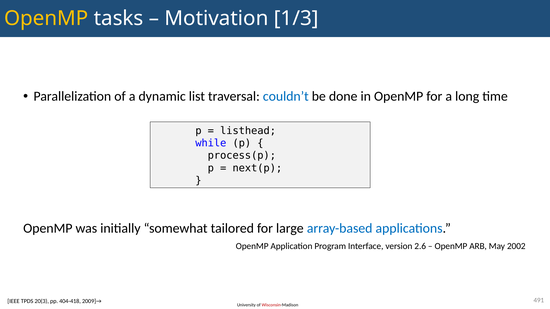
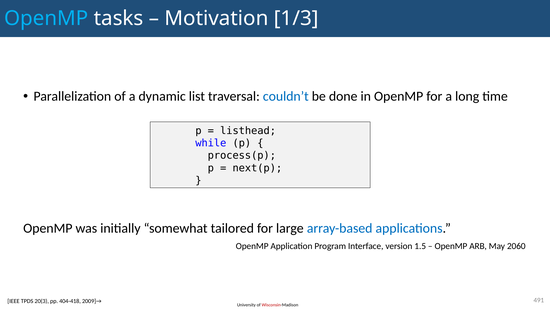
OpenMP at (46, 18) colour: yellow -> light blue
2.6: 2.6 -> 1.5
2002: 2002 -> 2060
